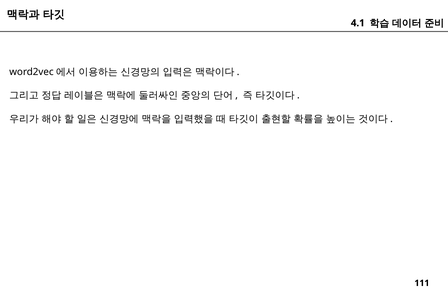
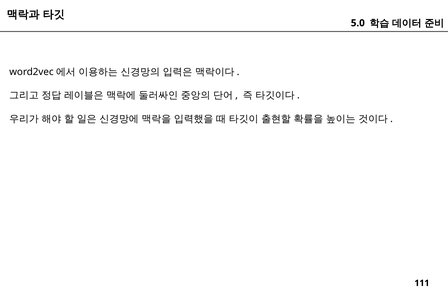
4.1: 4.1 -> 5.0
